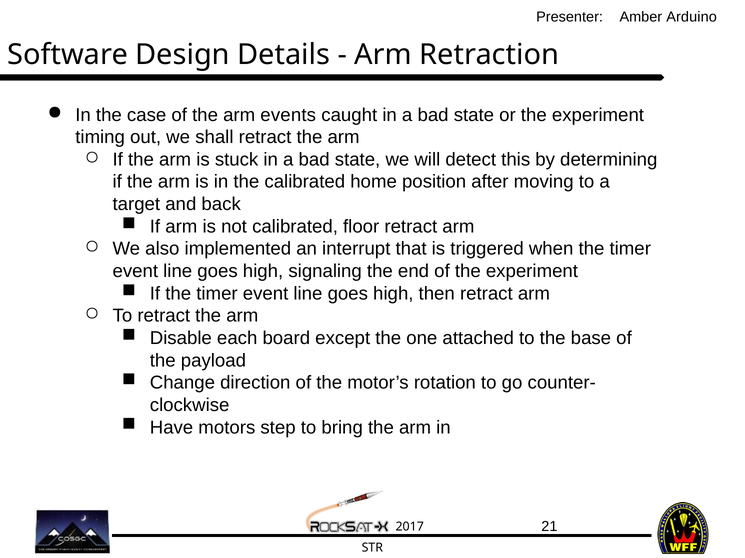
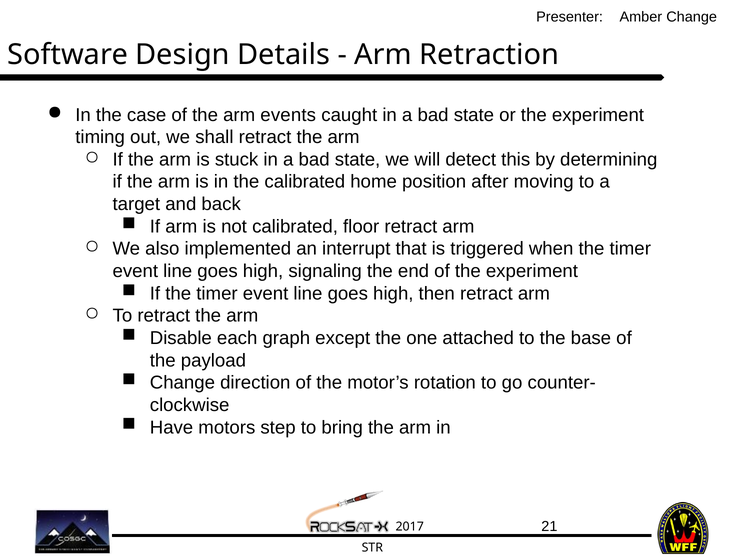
Amber Arduino: Arduino -> Change
board: board -> graph
